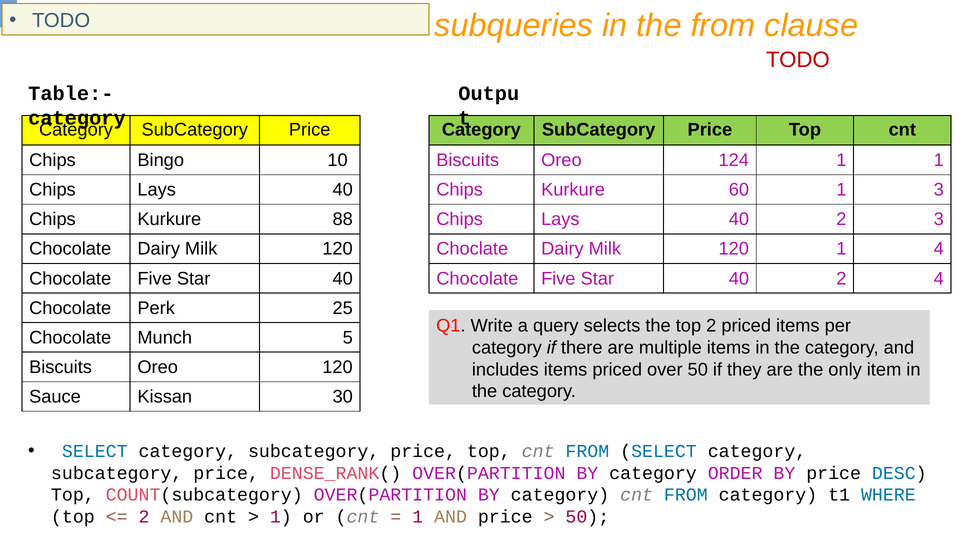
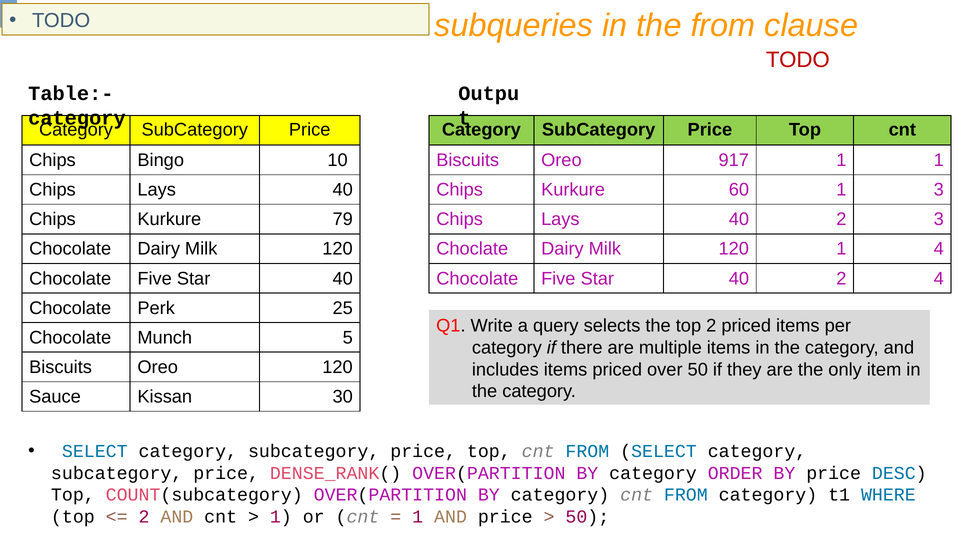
124: 124 -> 917
88: 88 -> 79
